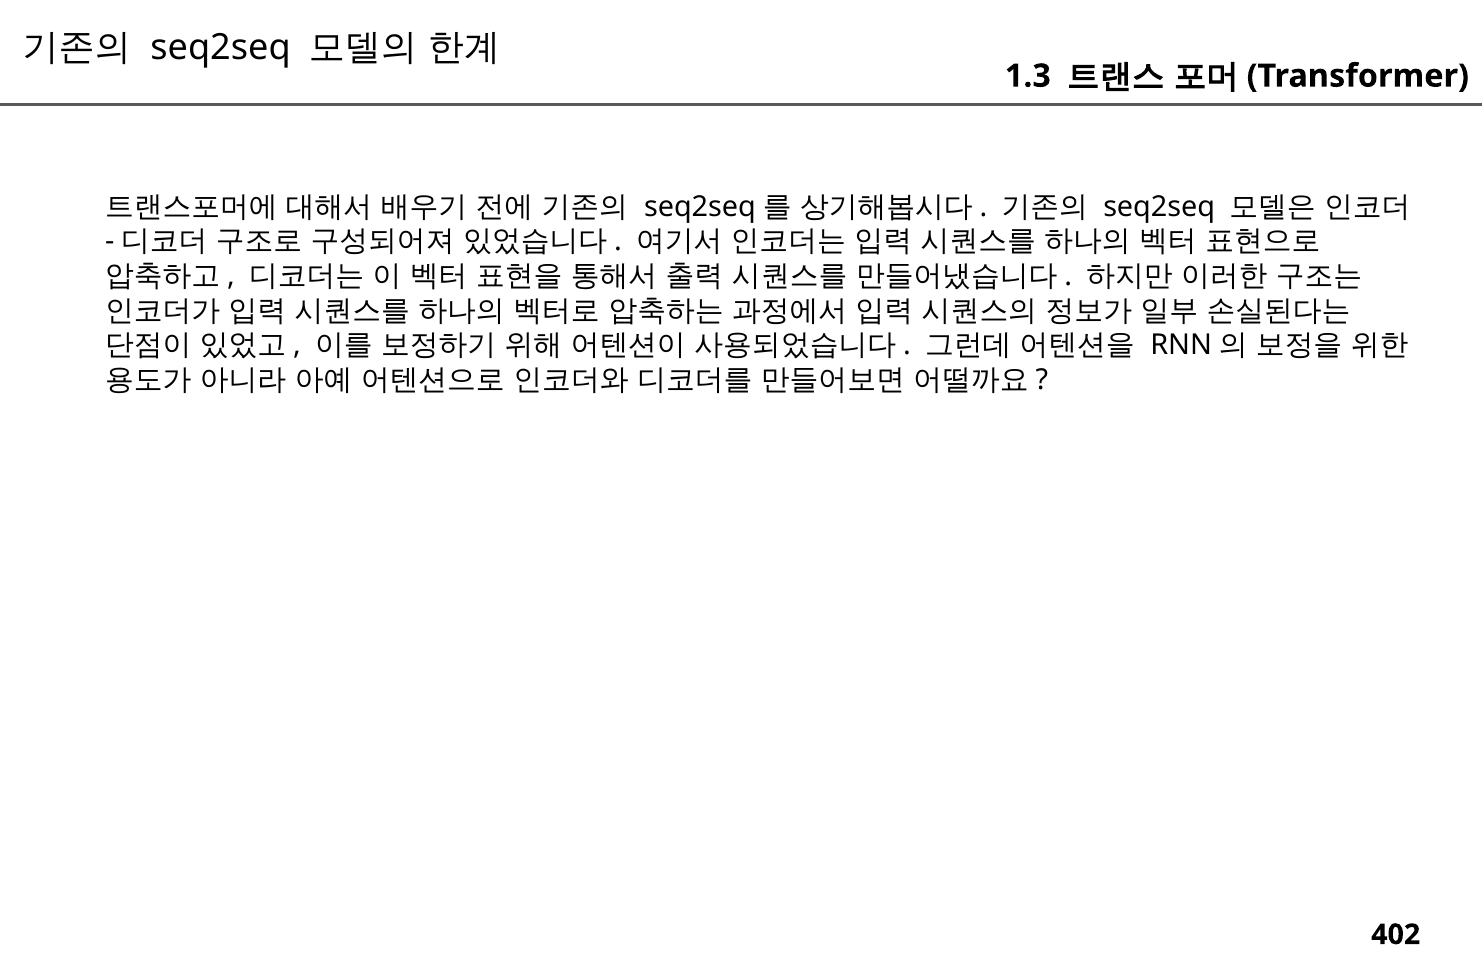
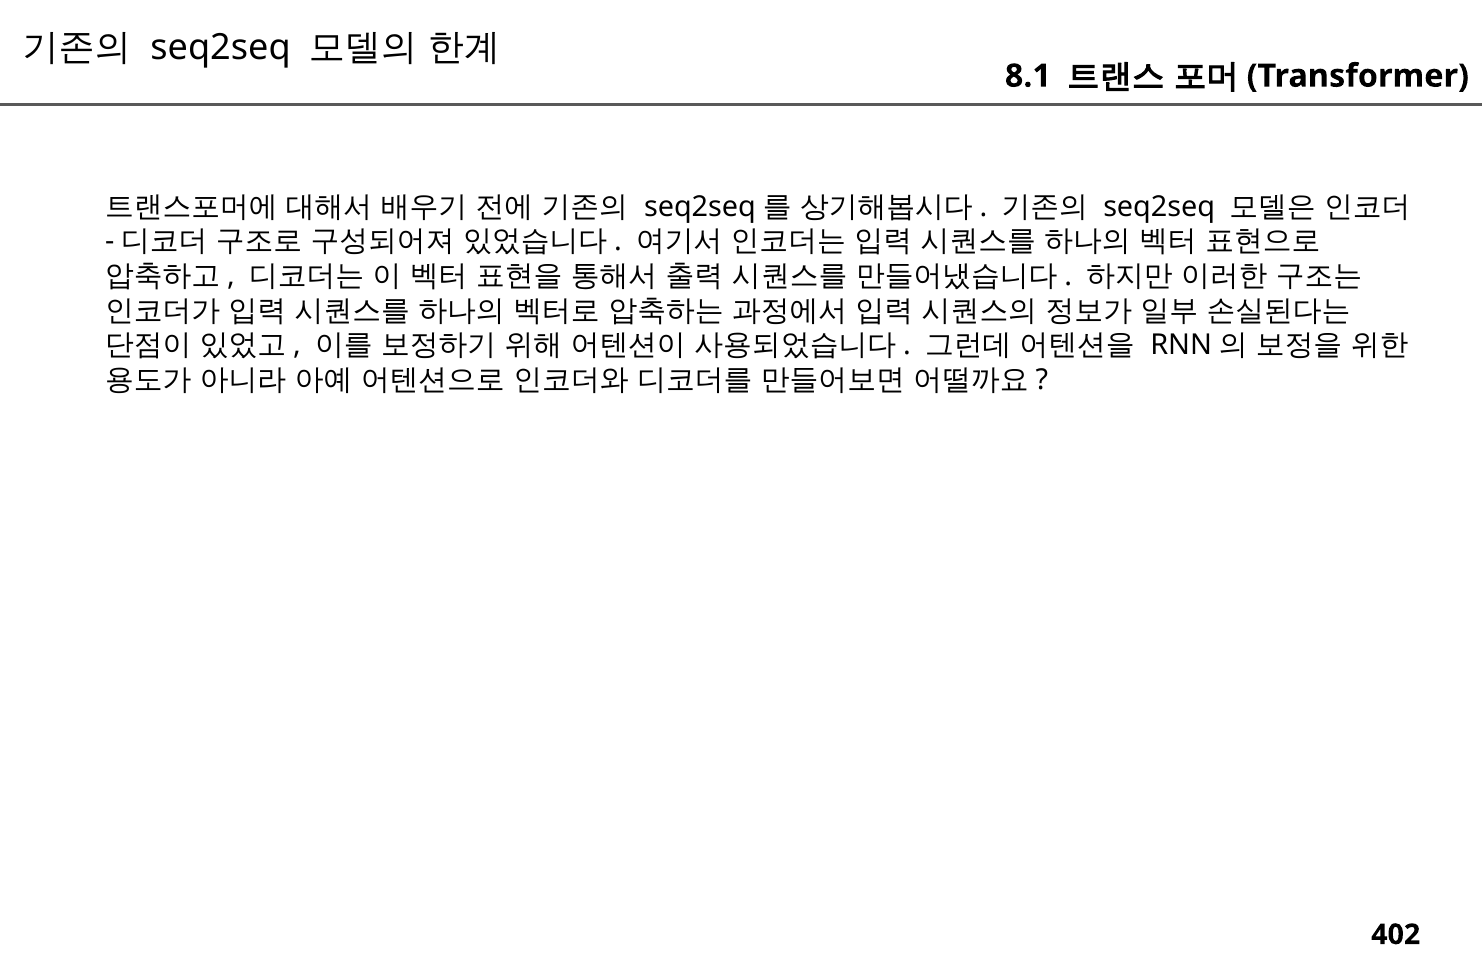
1.3: 1.3 -> 8.1
